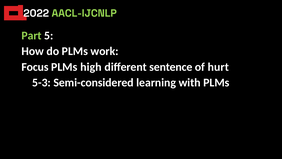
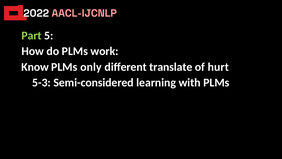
AACL-IJCNLP colour: light green -> pink
Focus: Focus -> Know
high: high -> only
sentence: sentence -> translate
